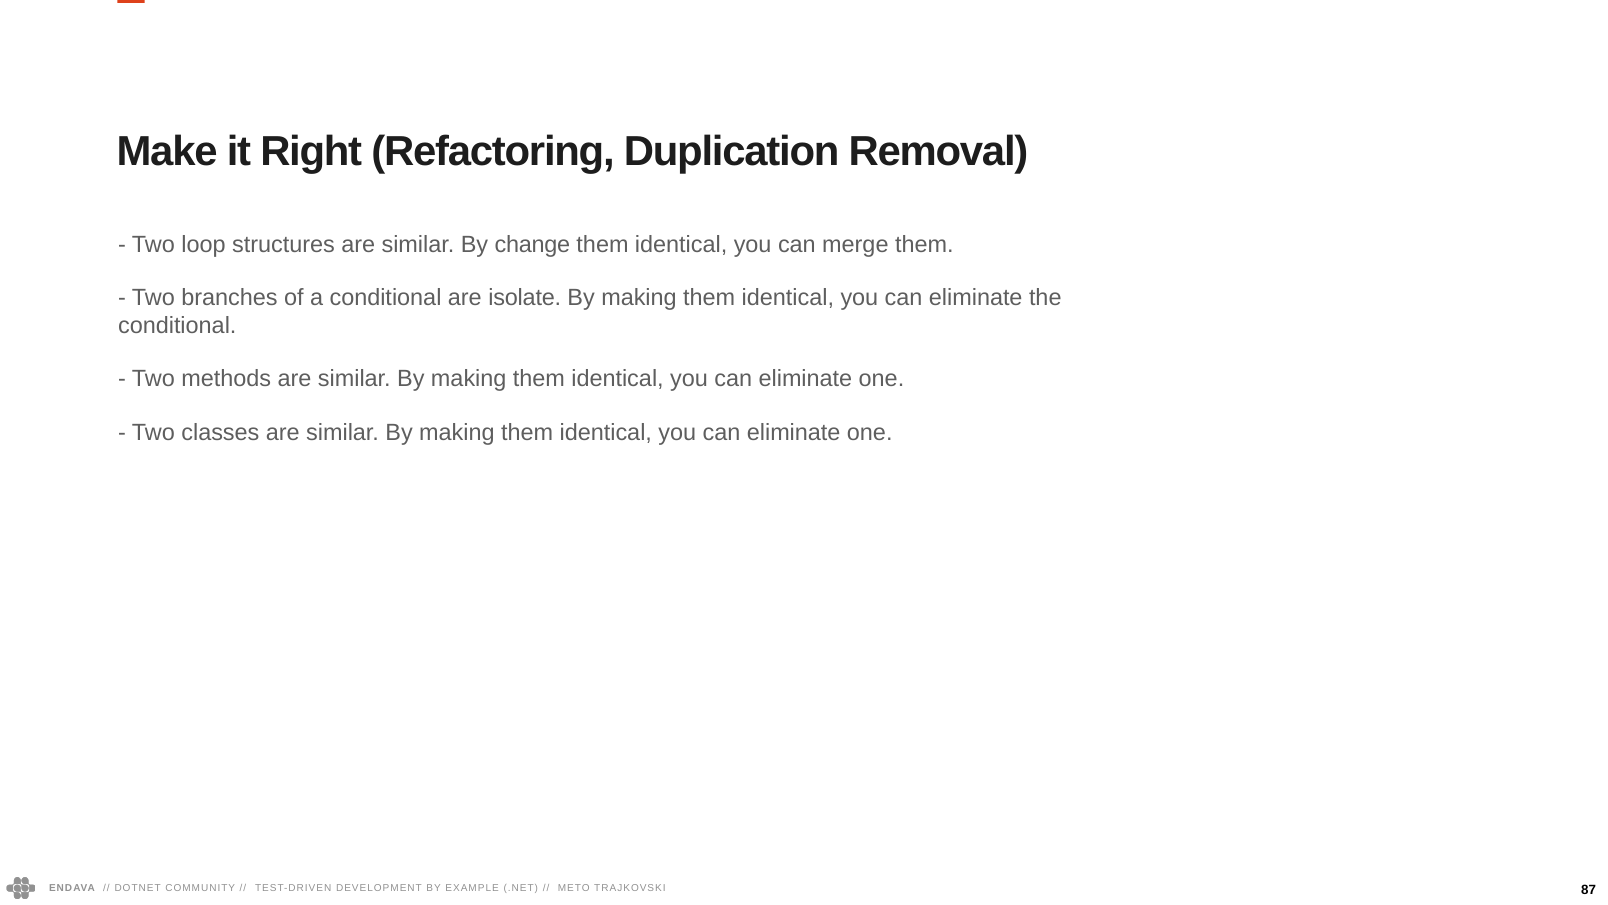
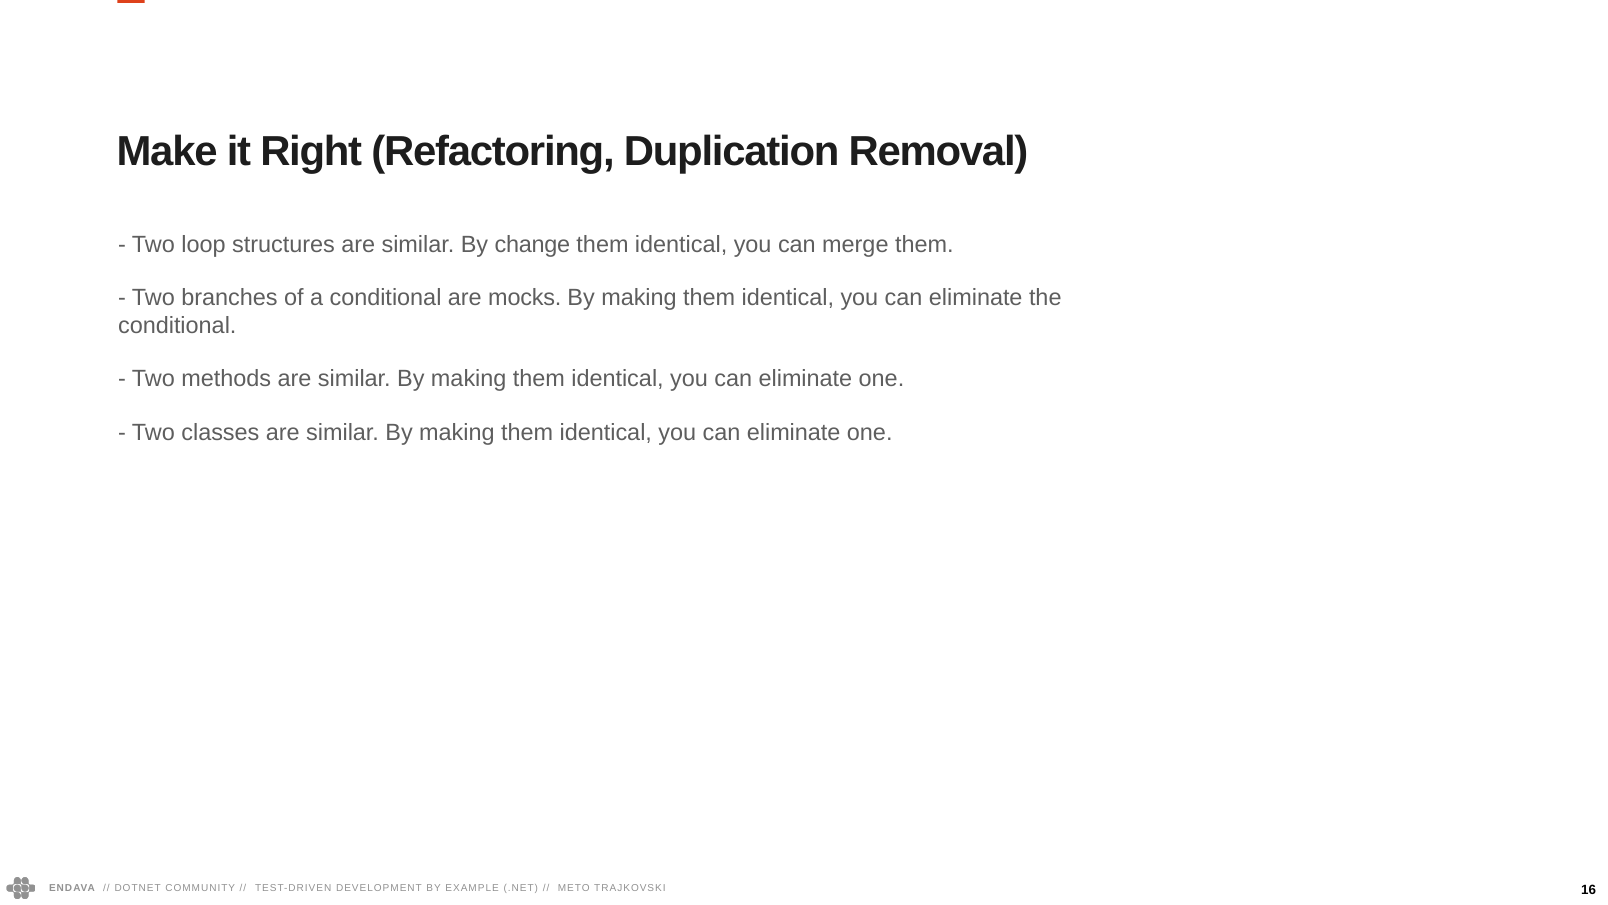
isolate: isolate -> mocks
87: 87 -> 16
